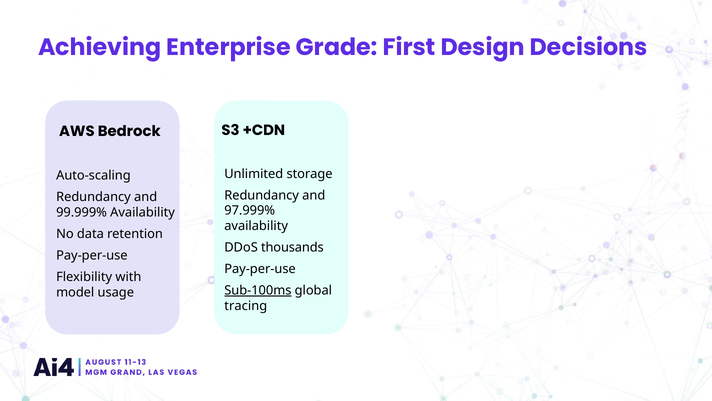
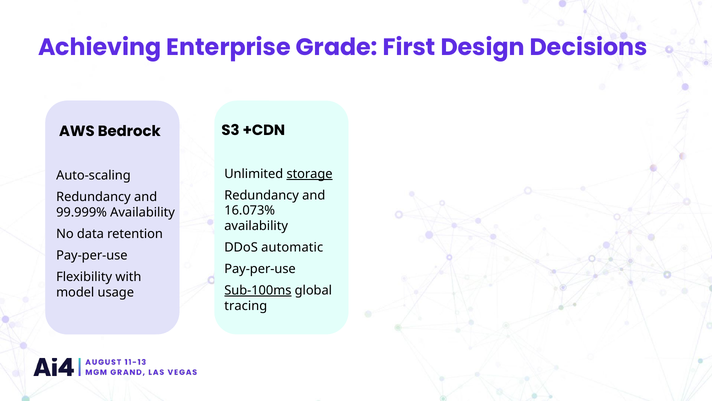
storage underline: none -> present
97.999%: 97.999% -> 16.073%
thousands: thousands -> automatic
